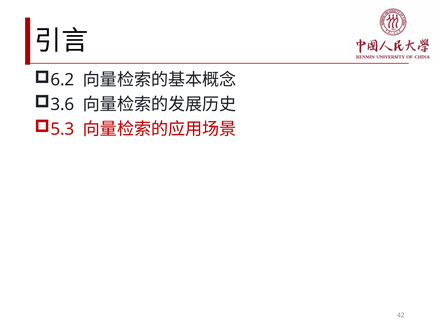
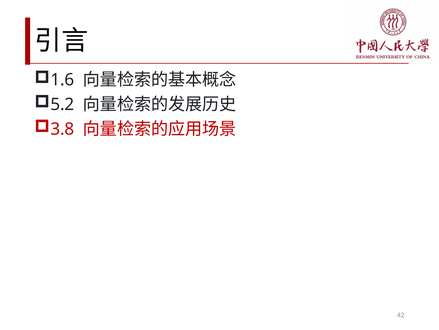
6.2: 6.2 -> 1.6
3.6: 3.6 -> 5.2
5.3: 5.3 -> 3.8
